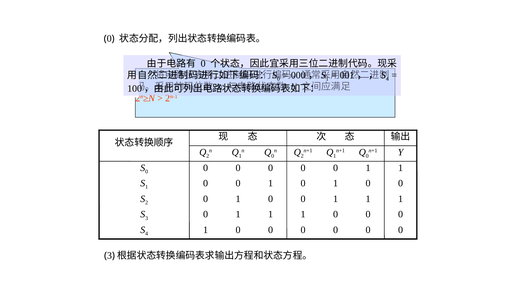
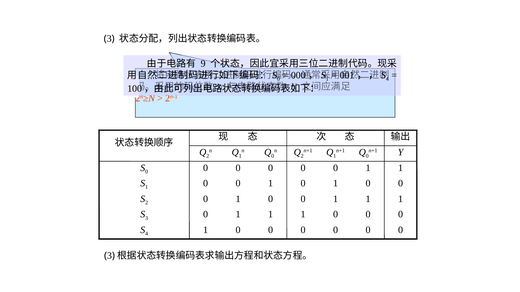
0 at (109, 39): 0 -> 3
0 at (203, 64): 0 -> 9
